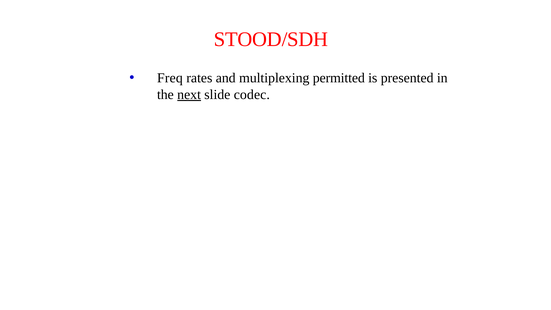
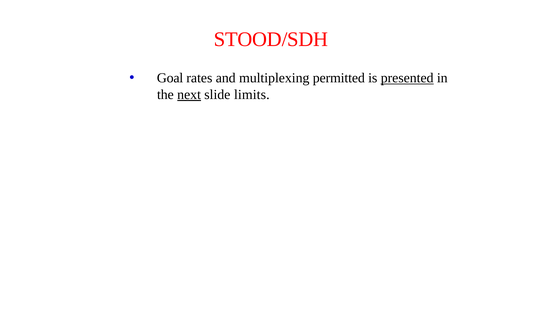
Freq: Freq -> Goal
presented underline: none -> present
codec: codec -> limits
